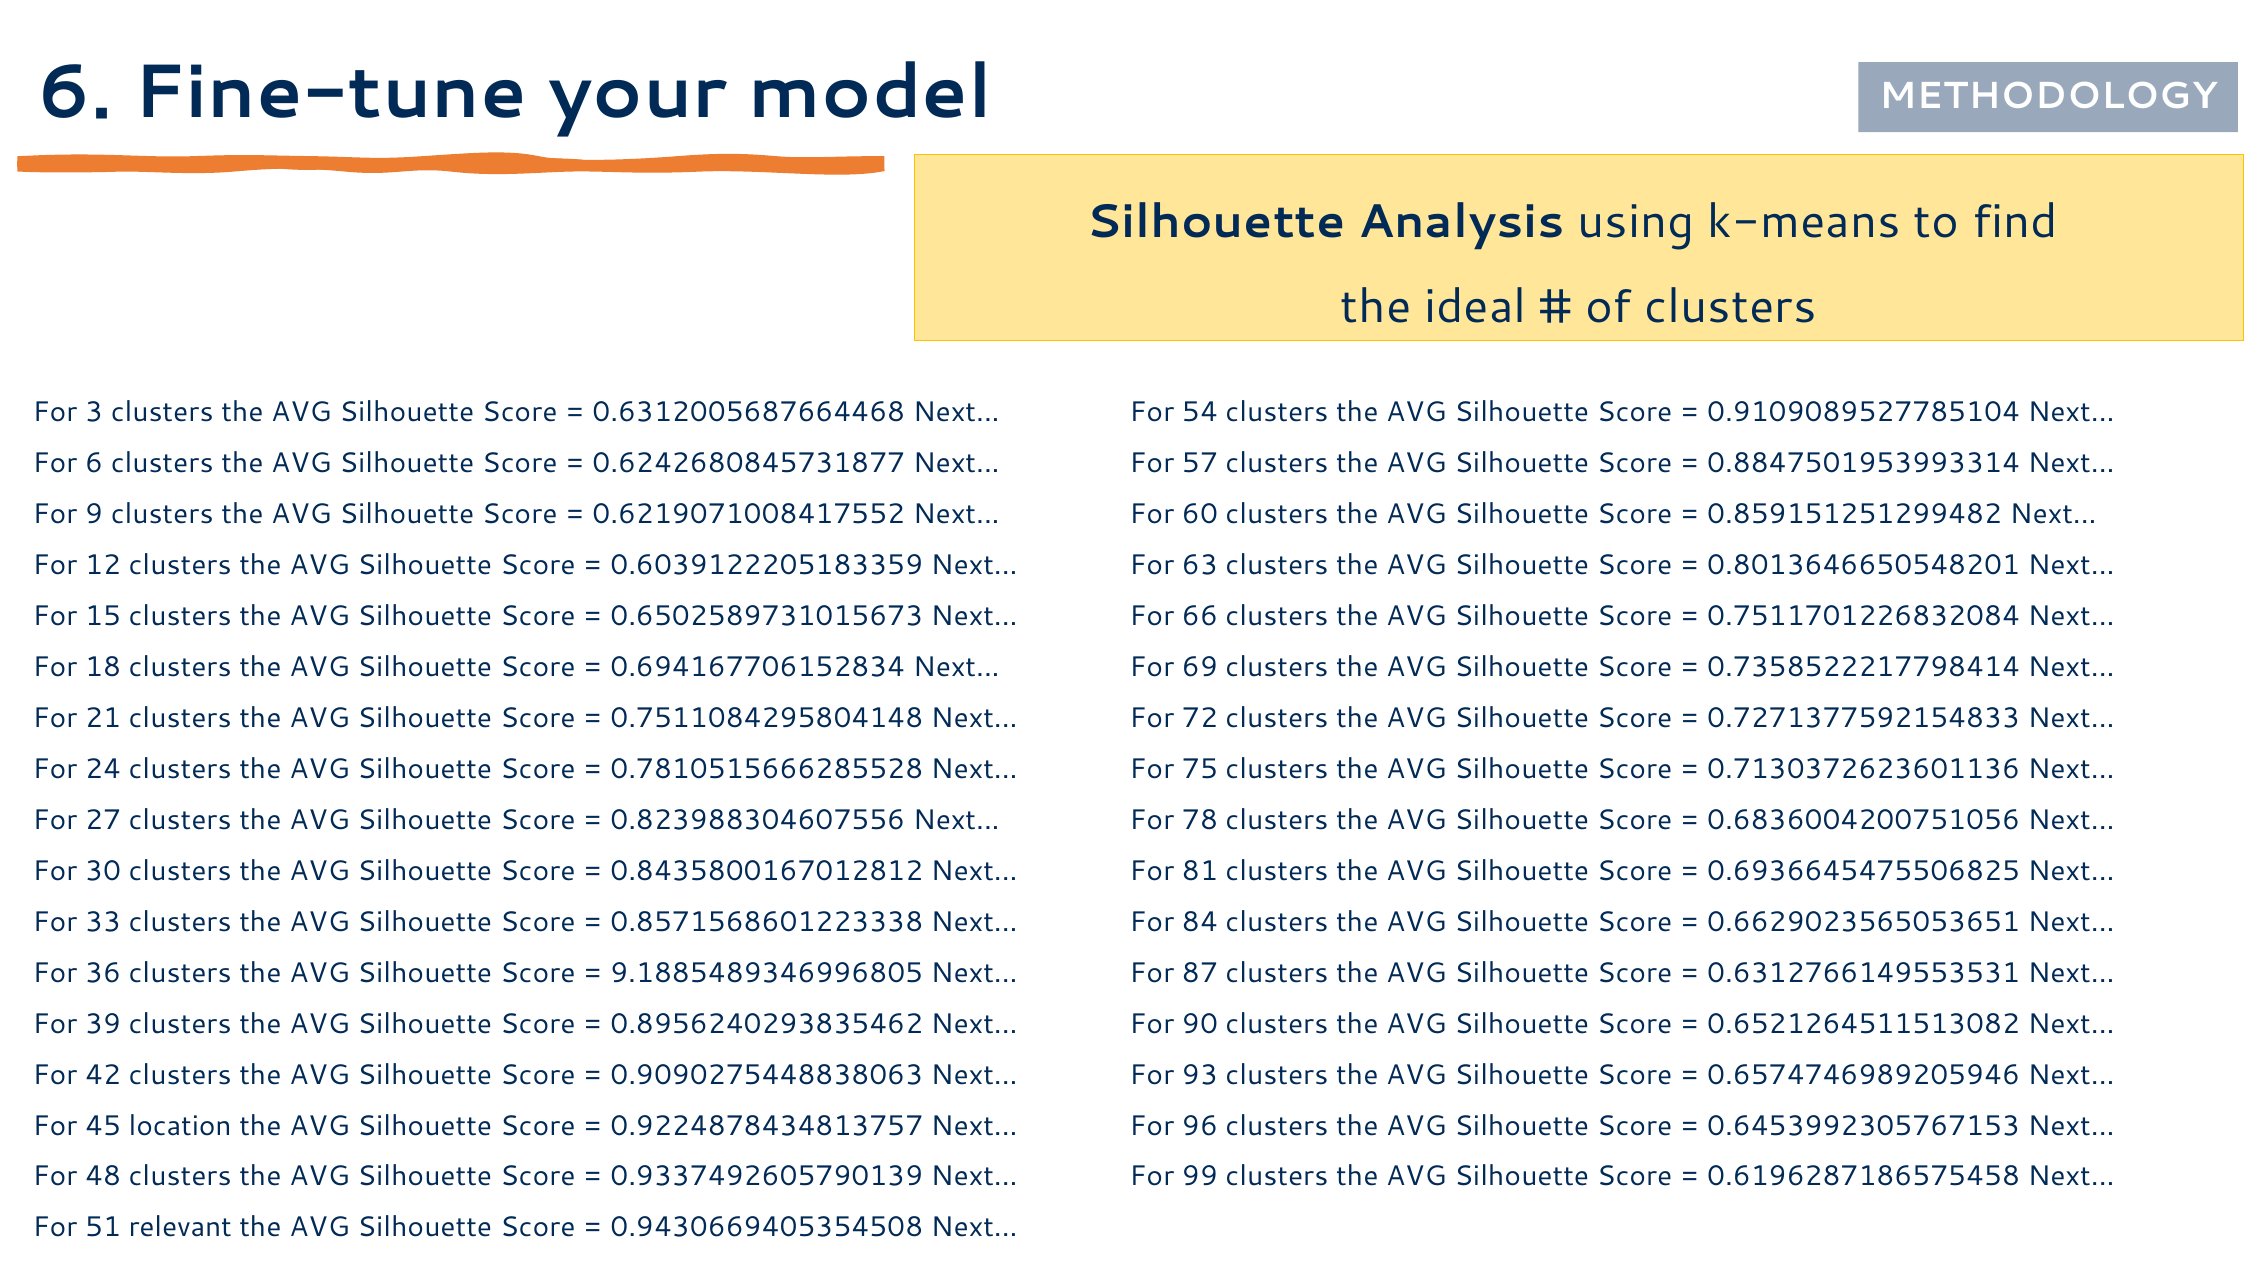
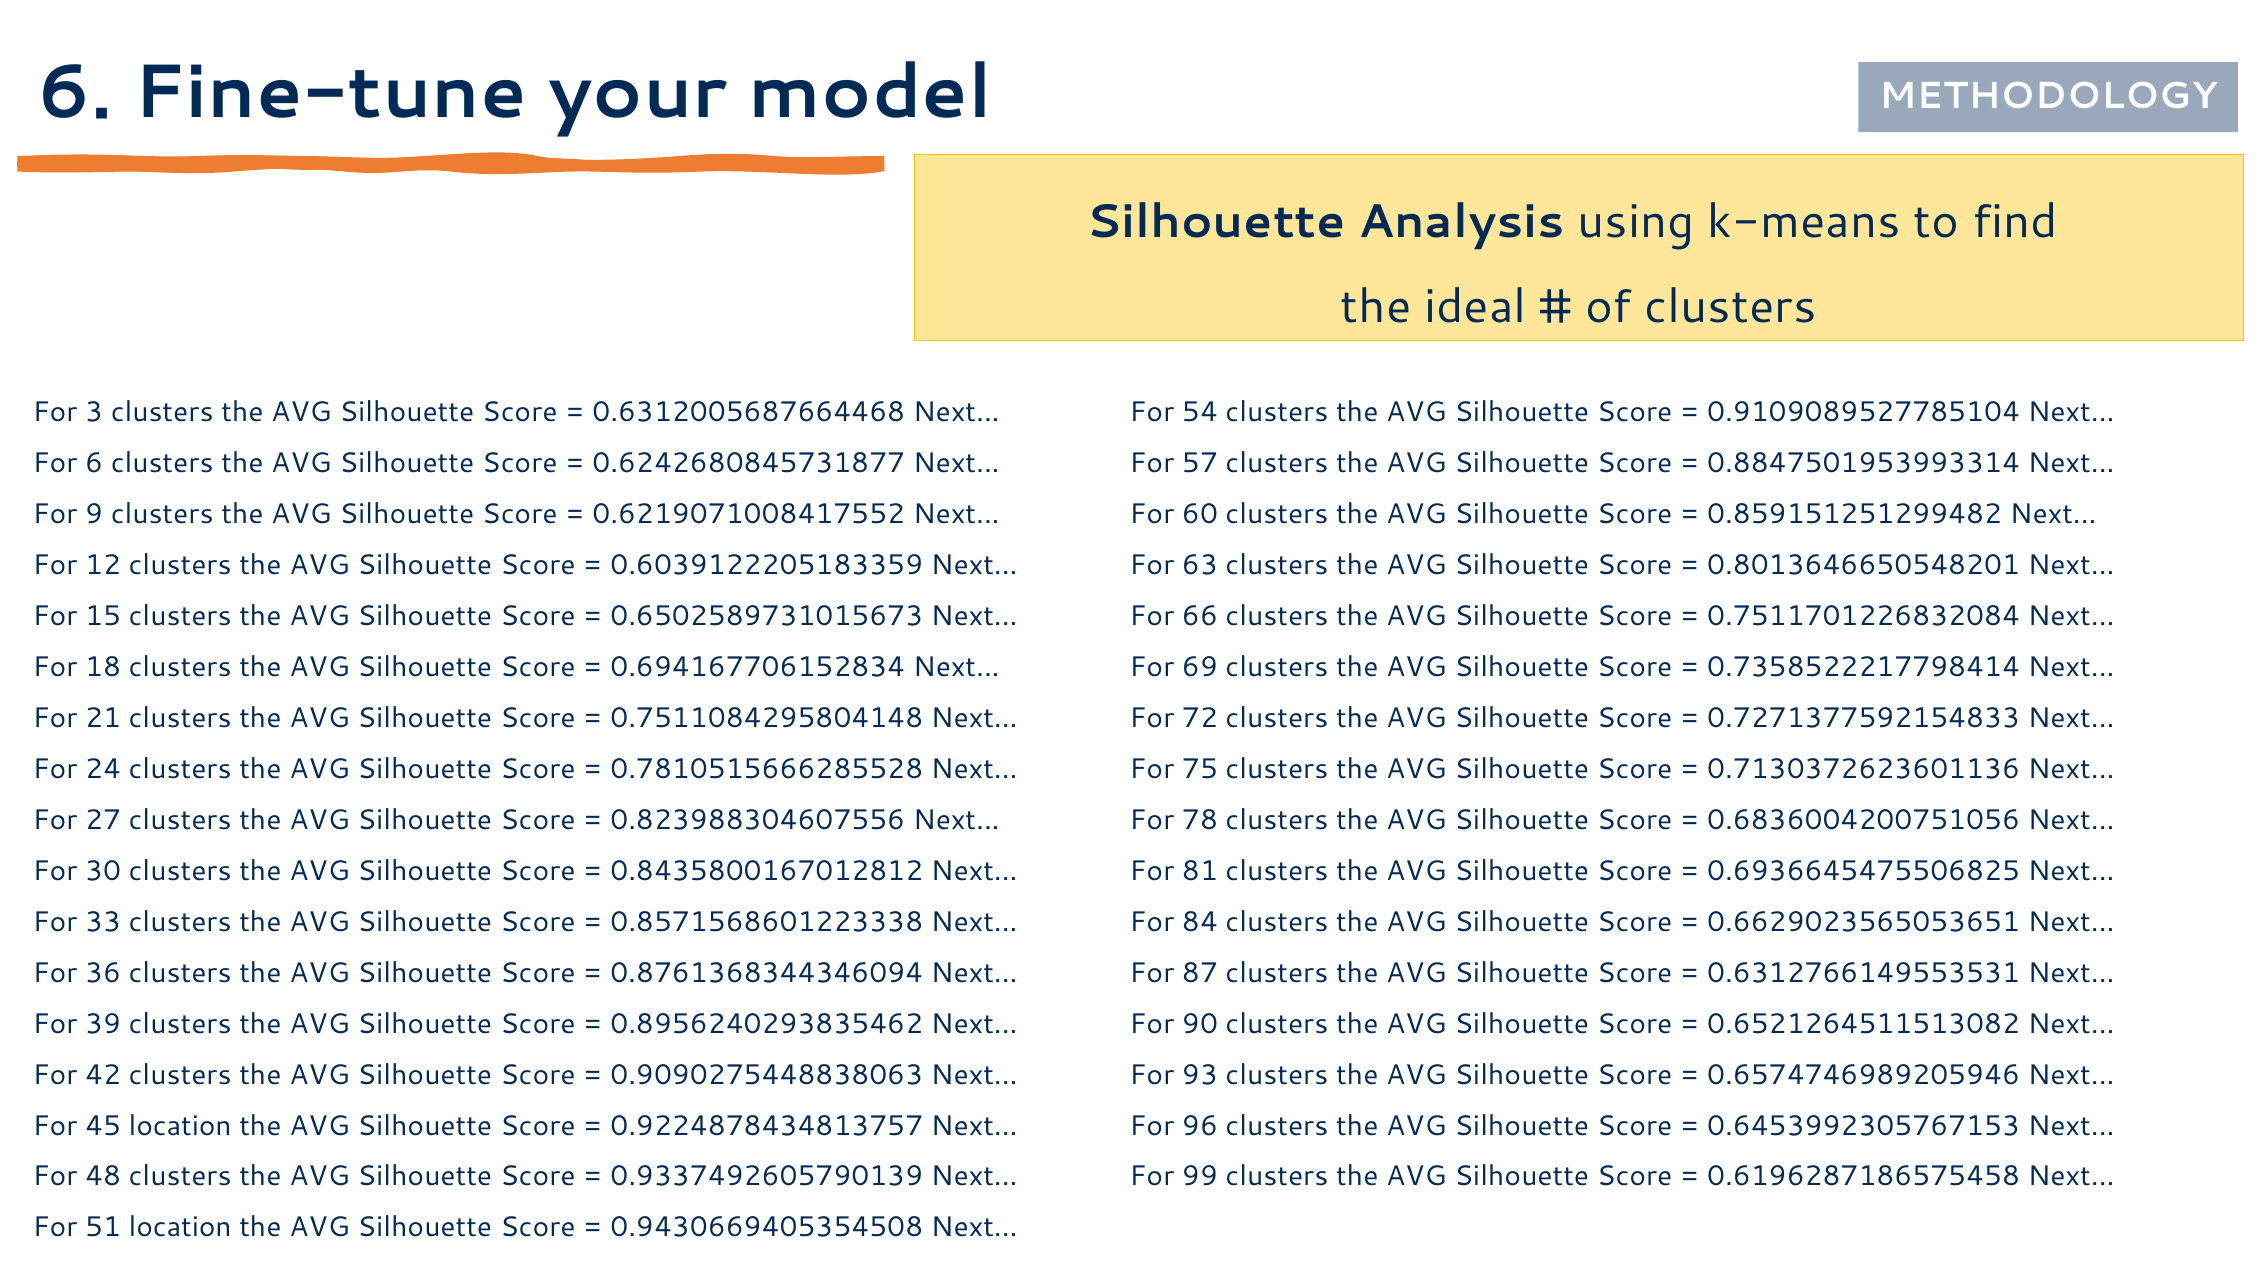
9.1885489346996805: 9.1885489346996805 -> 0.8761368344346094
51 relevant: relevant -> location
